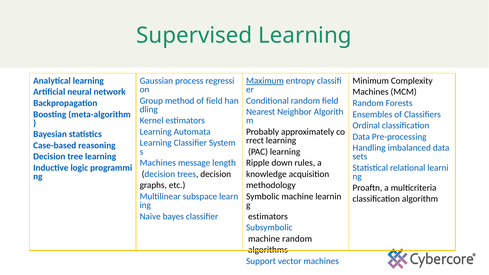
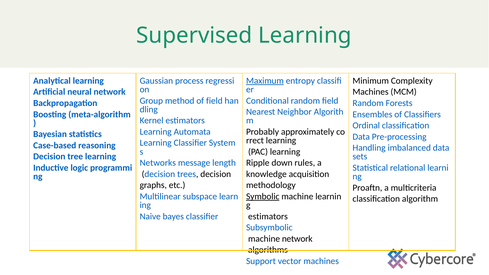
Machines at (158, 163): Machines -> Networks
Symbolic underline: none -> present
machine random: random -> network
